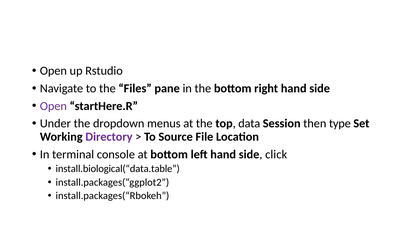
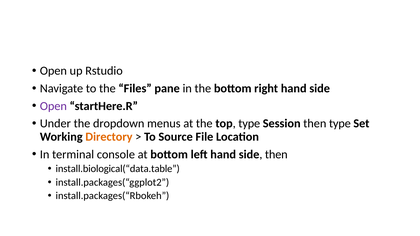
top data: data -> type
Directory colour: purple -> orange
side click: click -> then
